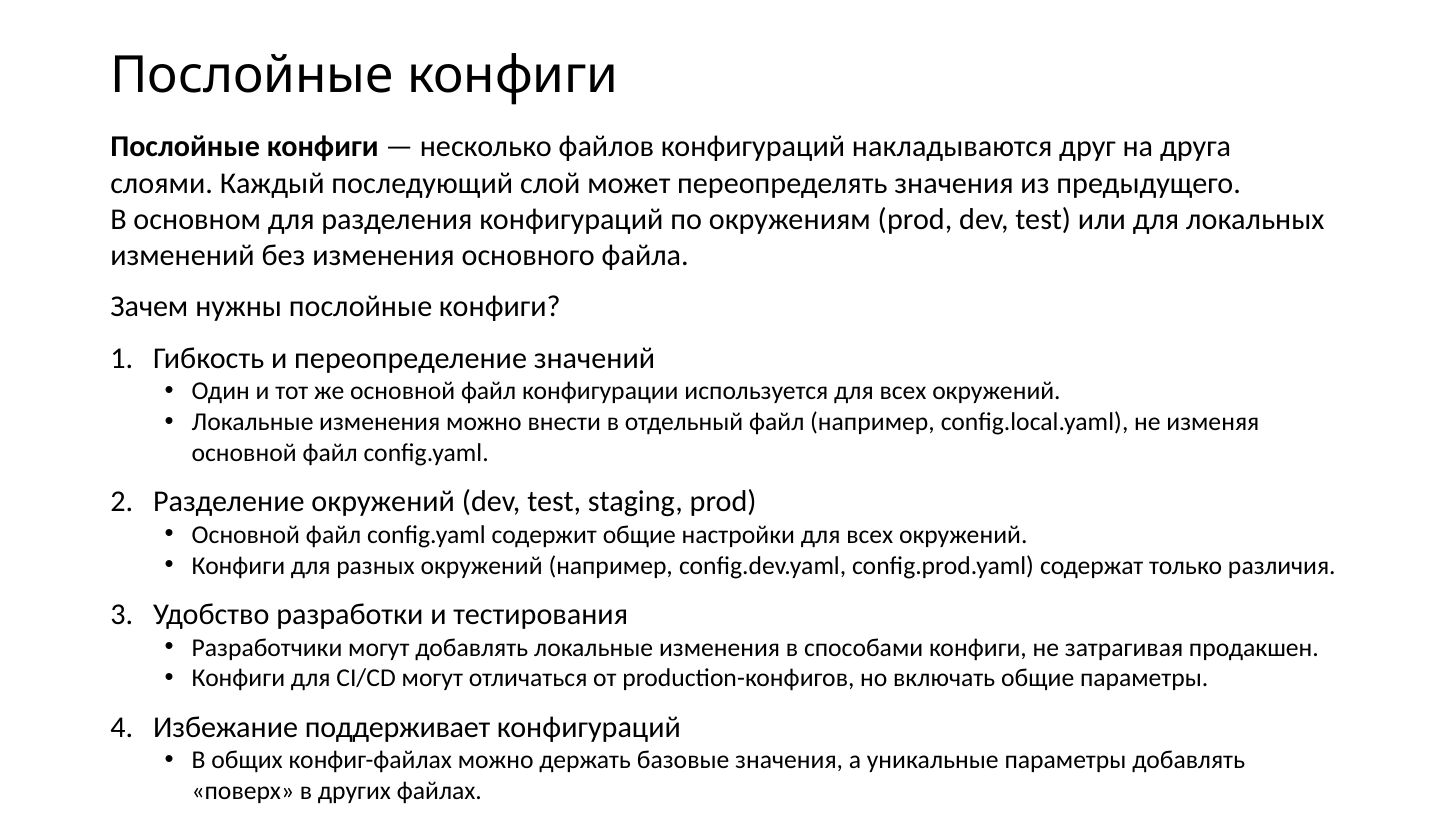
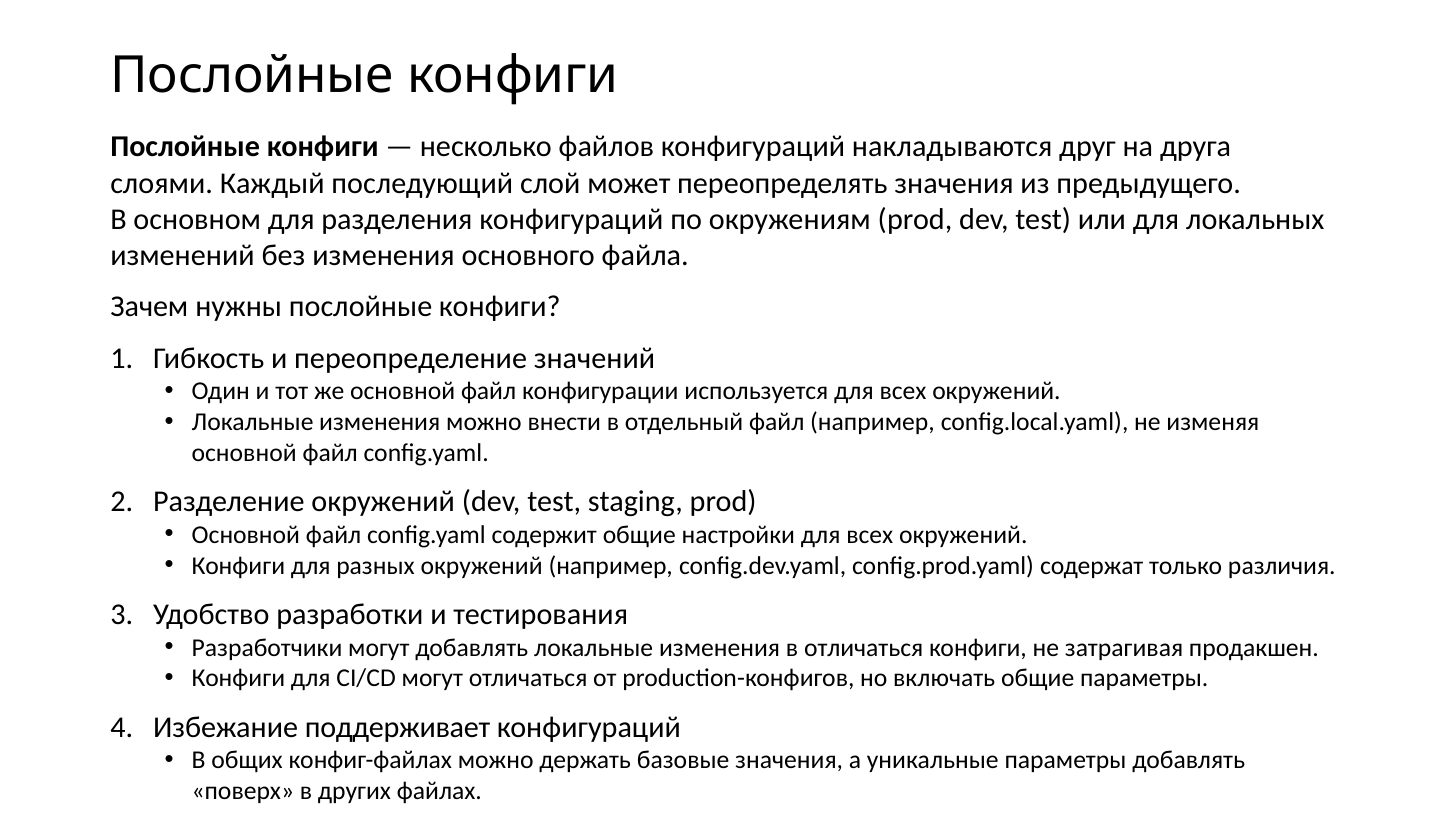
в способами: способами -> отличаться
